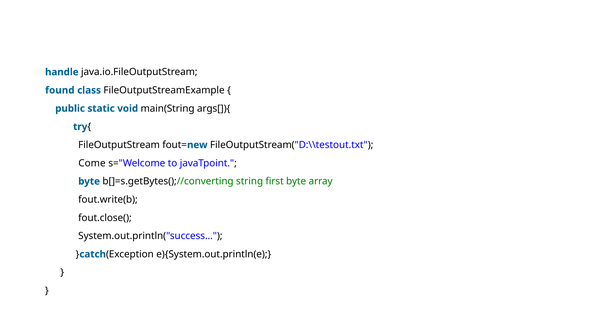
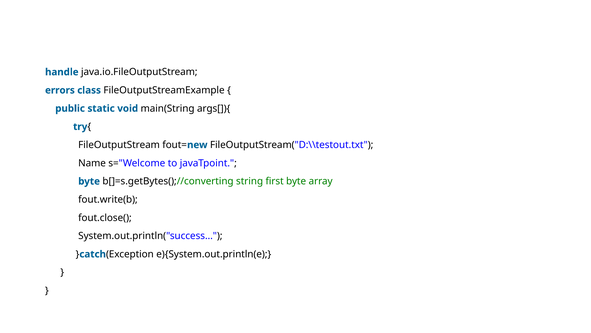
found: found -> errors
Come: Come -> Name
